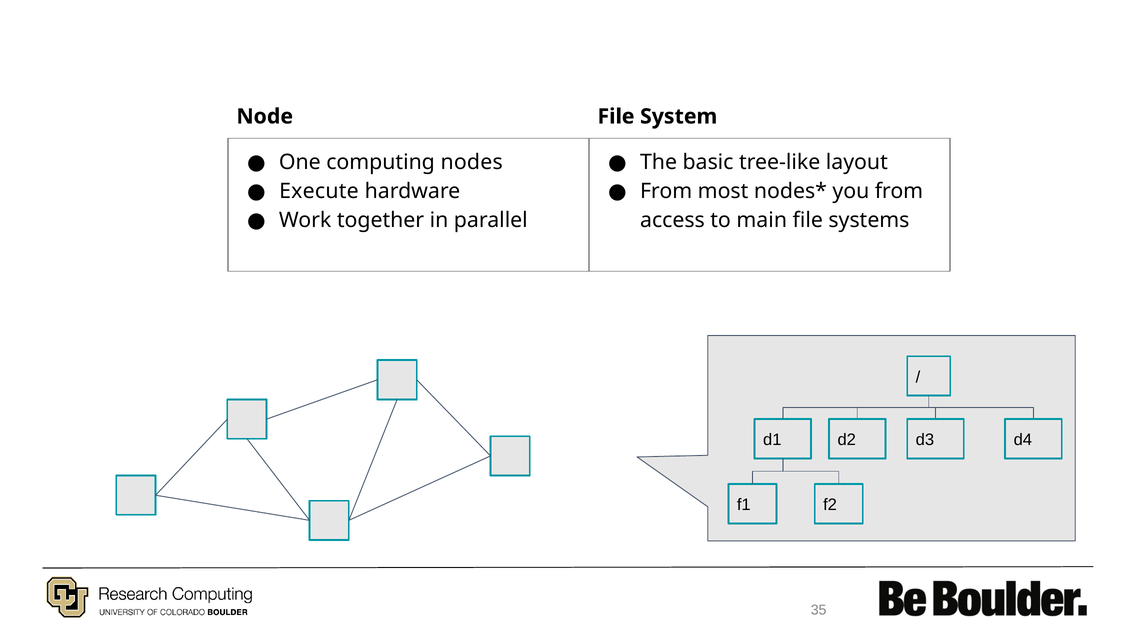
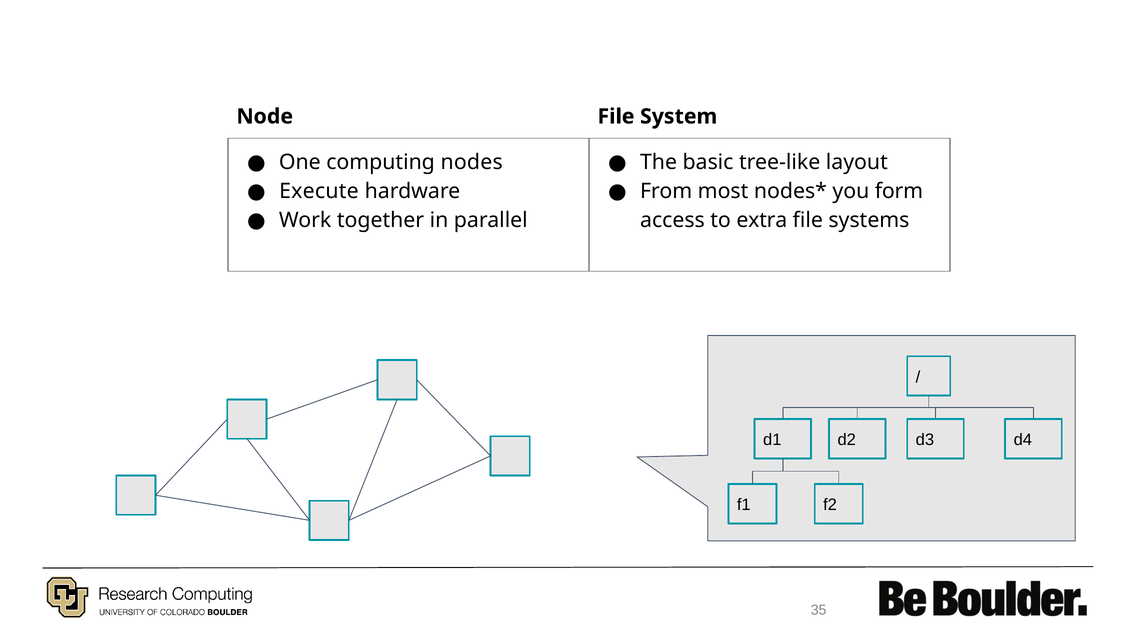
you from: from -> form
main: main -> extra
